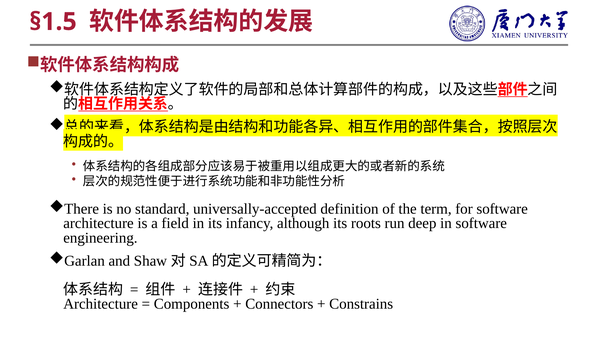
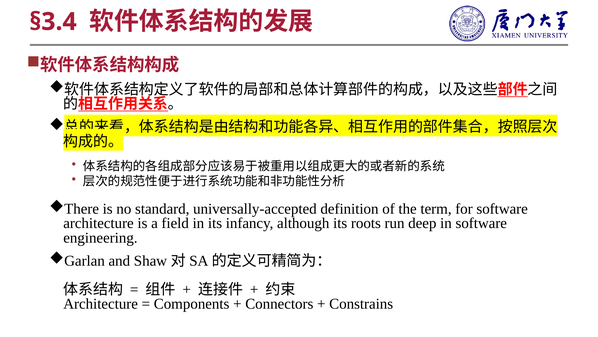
§1.5: §1.5 -> §3.4
